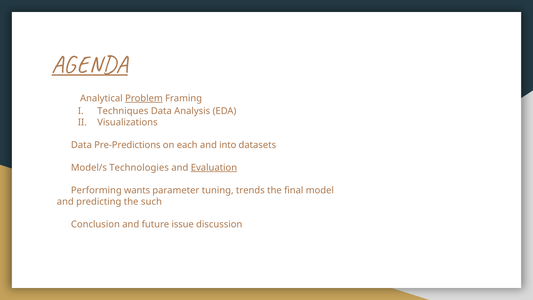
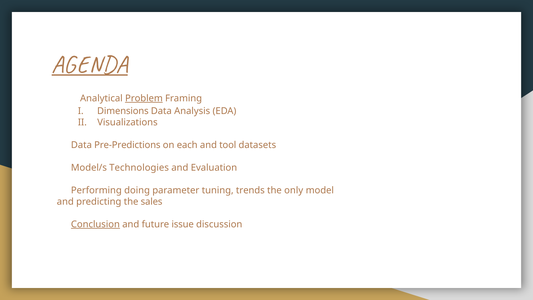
Techniques: Techniques -> Dimensions
into: into -> tool
Evaluation underline: present -> none
wants: wants -> doing
final: final -> only
such: such -> sales
Conclusion underline: none -> present
